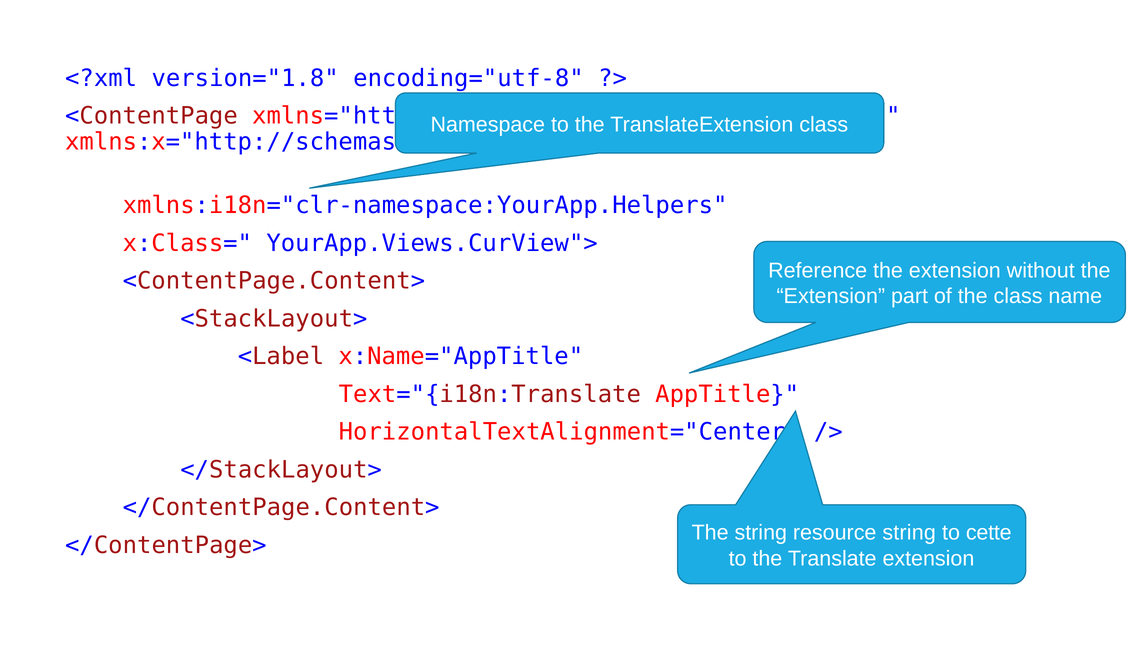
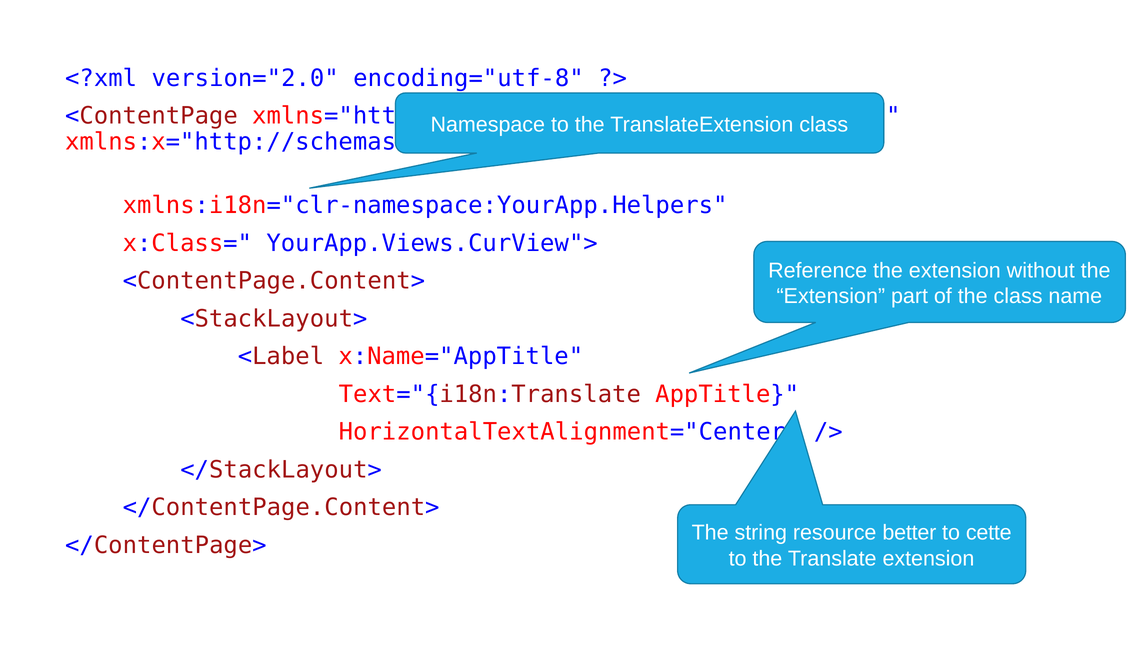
version="1.8: version="1.8 -> version="2.0
resource string: string -> better
